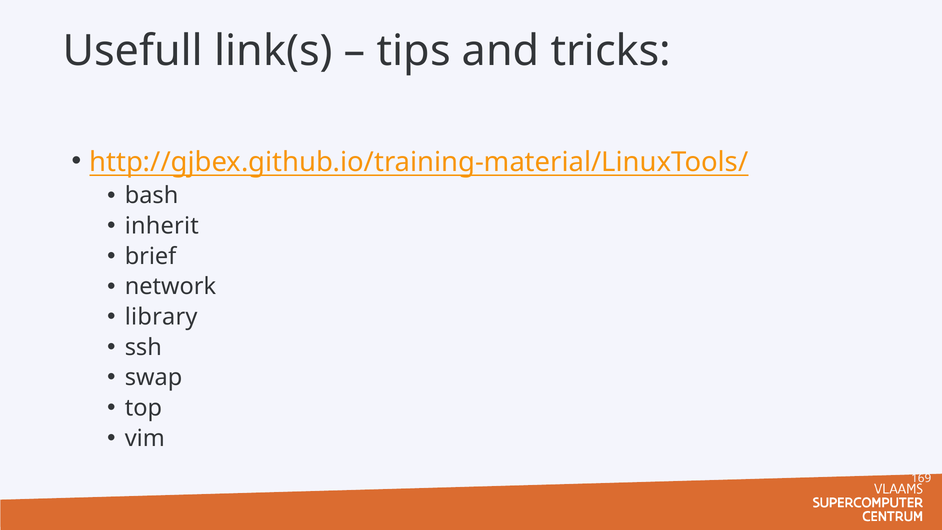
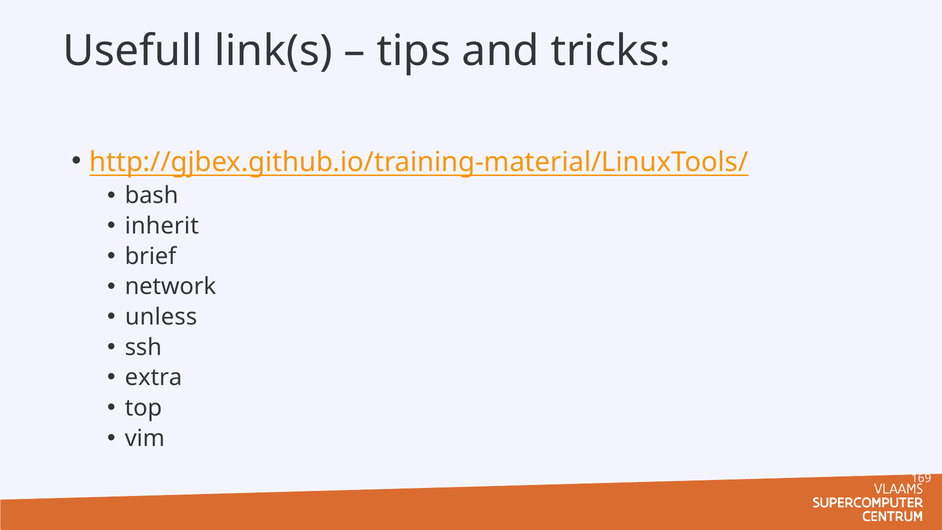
library: library -> unless
swap: swap -> extra
